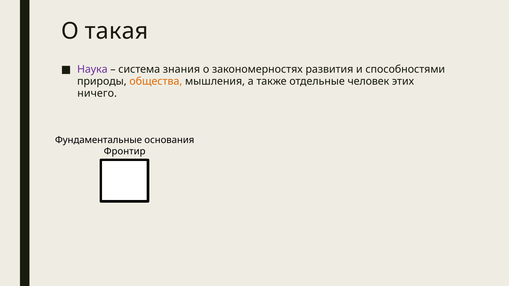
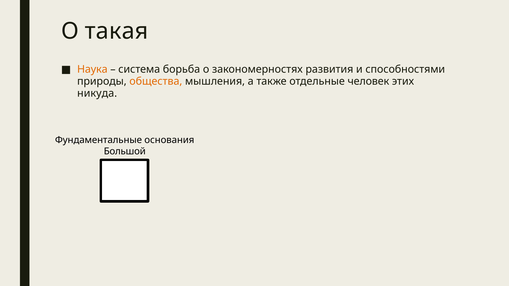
Наука colour: purple -> orange
знания: знания -> борьба
ничего: ничего -> никуда
Фронтир: Фронтир -> Большой
